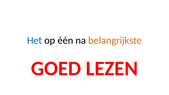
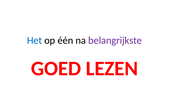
belangrijkste colour: orange -> purple
